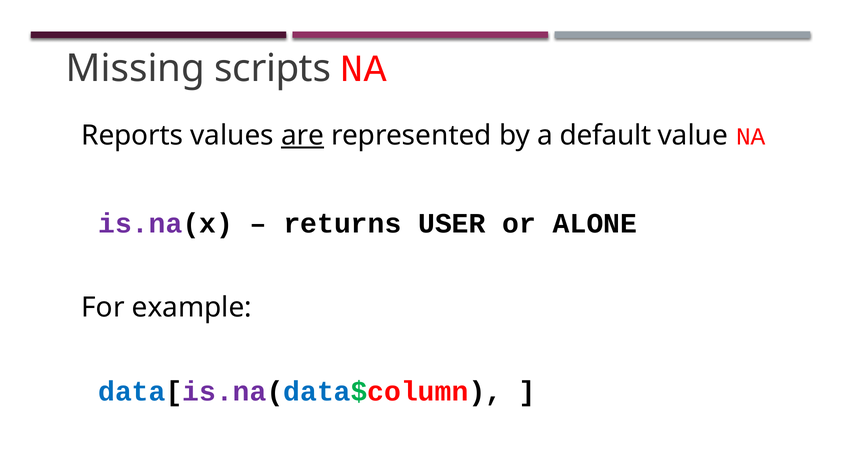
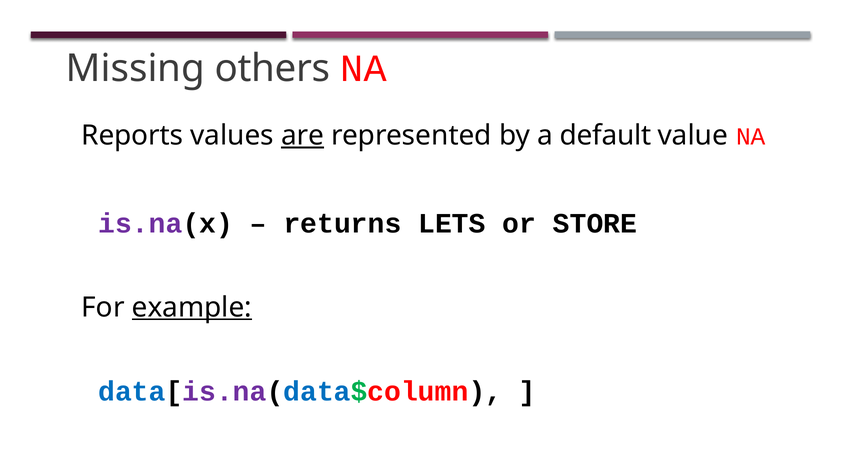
scripts: scripts -> others
USER: USER -> LETS
ALONE: ALONE -> STORE
example underline: none -> present
